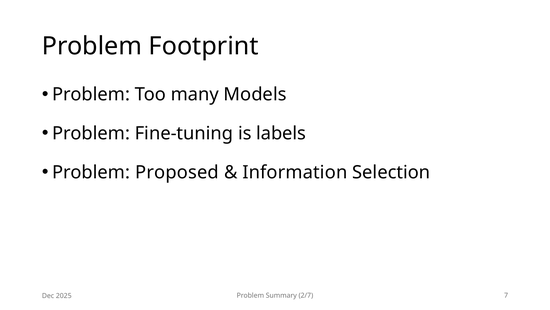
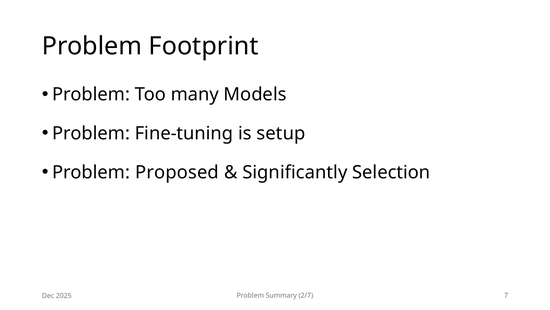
labels: labels -> setup
Information: Information -> Significantly
